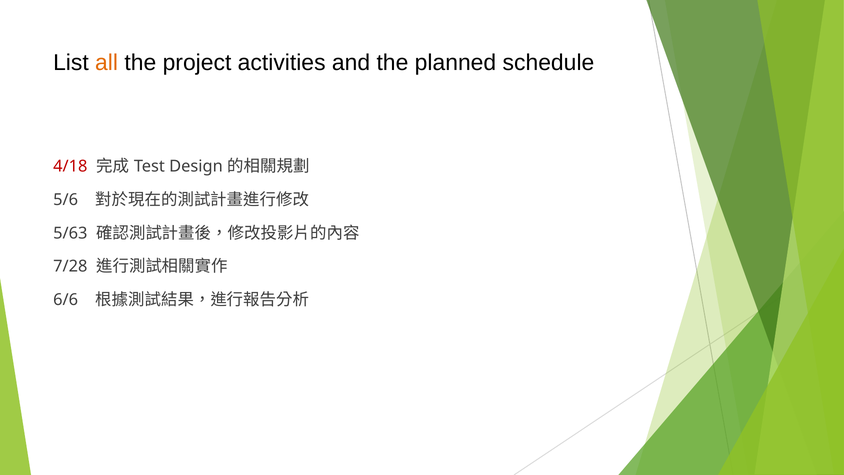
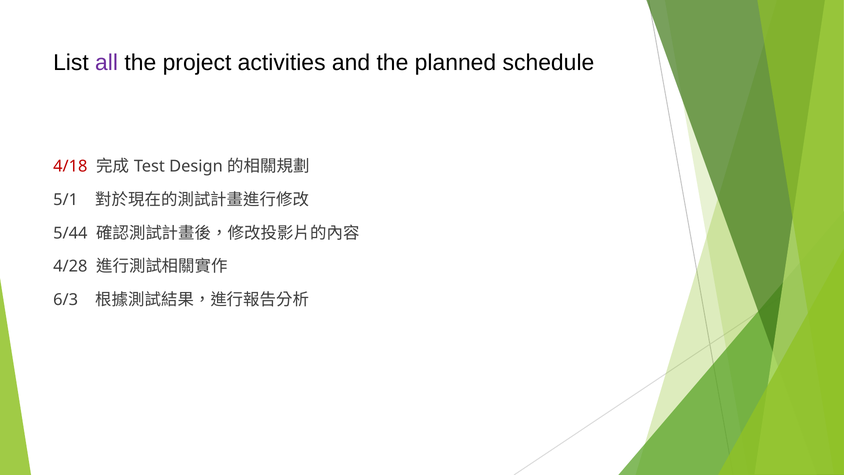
all colour: orange -> purple
5/6: 5/6 -> 5/1
5/63: 5/63 -> 5/44
7/28: 7/28 -> 4/28
6/6: 6/6 -> 6/3
